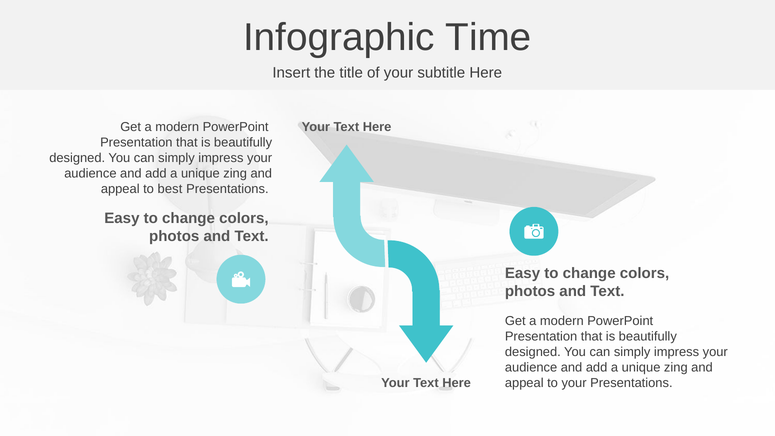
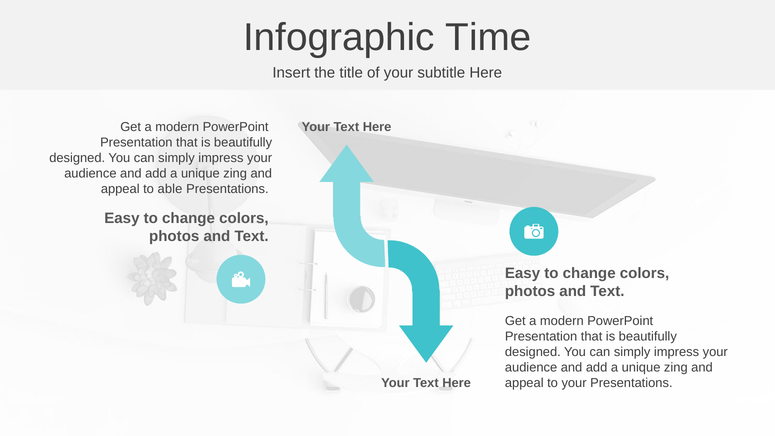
best: best -> able
